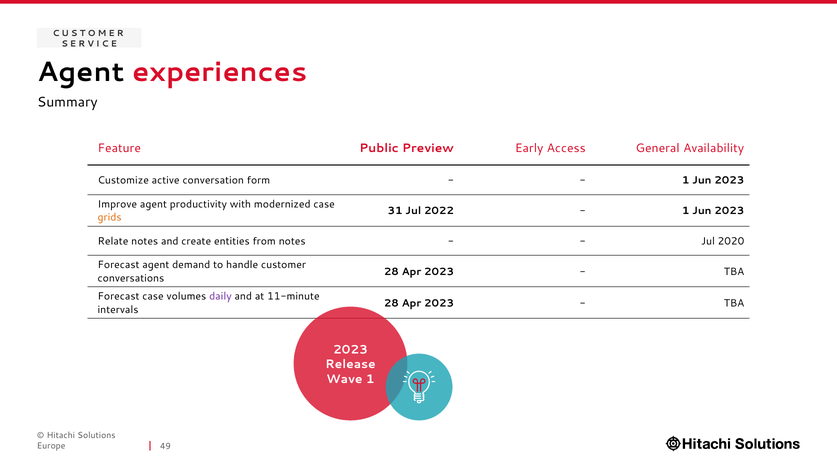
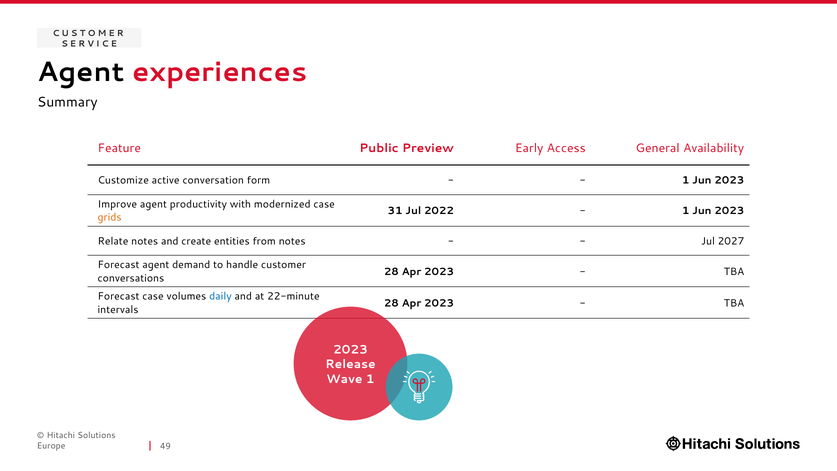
2020: 2020 -> 2027
daily colour: purple -> blue
11-minute: 11-minute -> 22-minute
